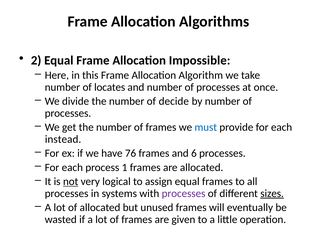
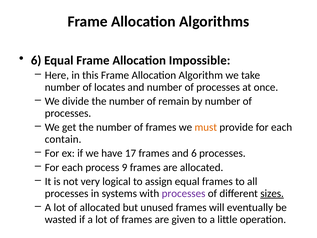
2 at (36, 60): 2 -> 6
decide: decide -> remain
must colour: blue -> orange
instead: instead -> contain
76: 76 -> 17
1: 1 -> 9
not underline: present -> none
